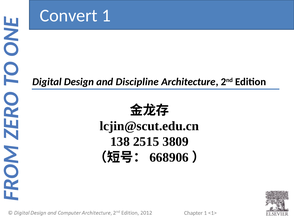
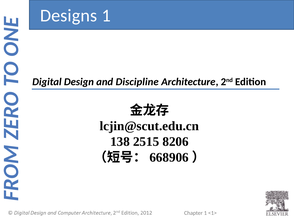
Convert: Convert -> Designs
3809: 3809 -> 8206
